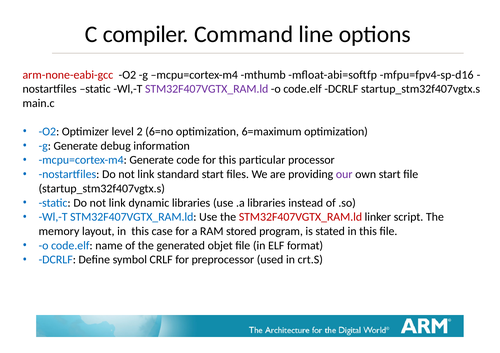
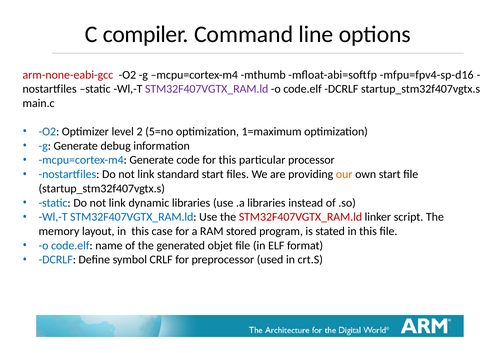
6=no: 6=no -> 5=no
6=maximum: 6=maximum -> 1=maximum
our colour: purple -> orange
